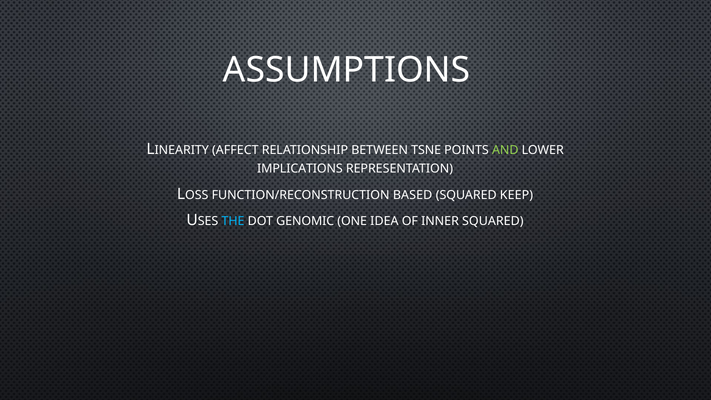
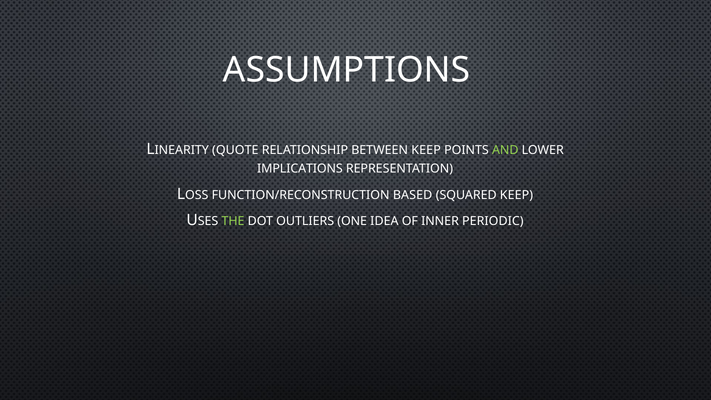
AFFECT: AFFECT -> QUOTE
BETWEEN TSNE: TSNE -> KEEP
THE colour: light blue -> light green
GENOMIC: GENOMIC -> OUTLIERS
INNER SQUARED: SQUARED -> PERIODIC
